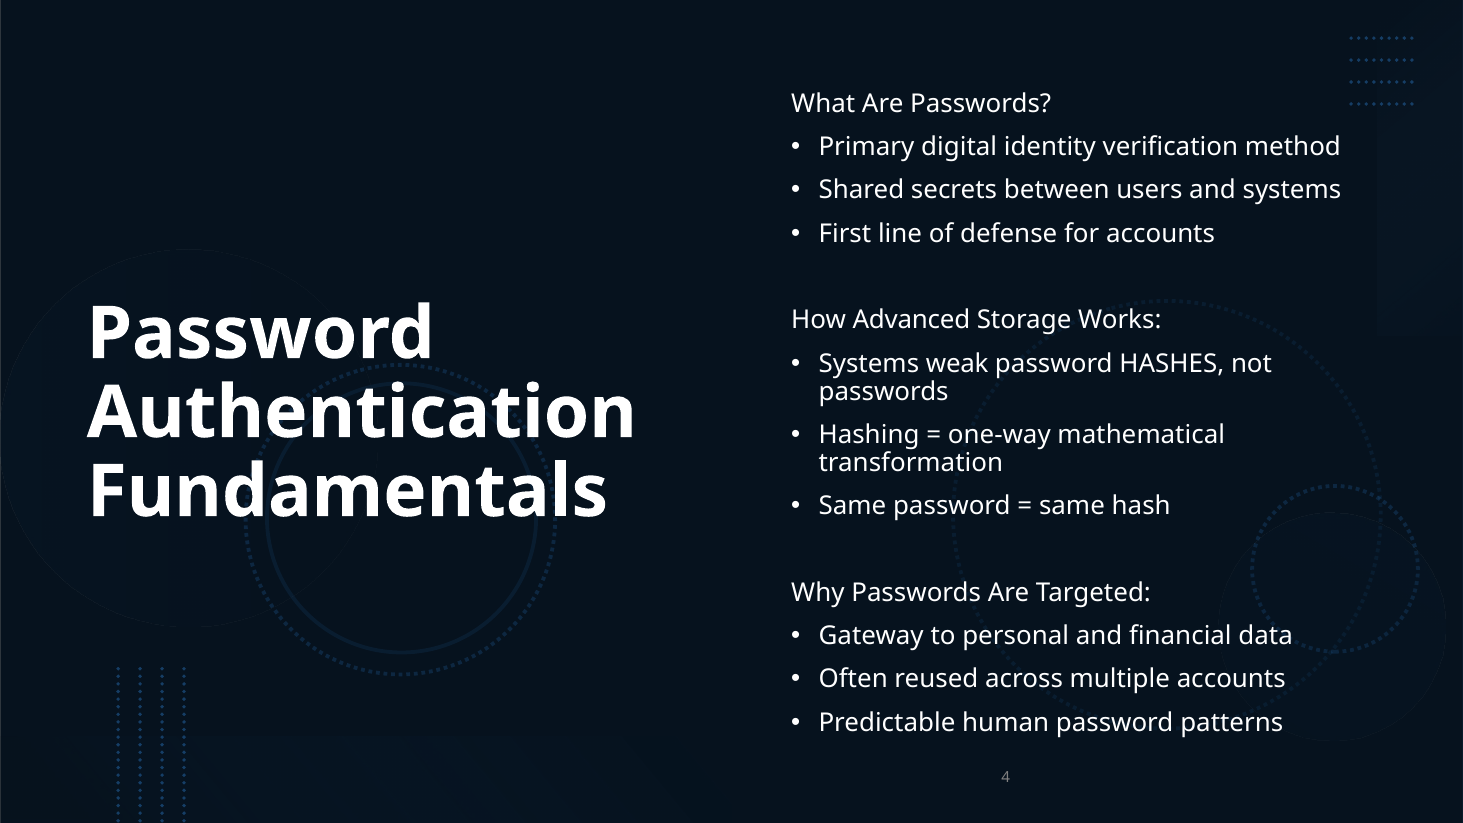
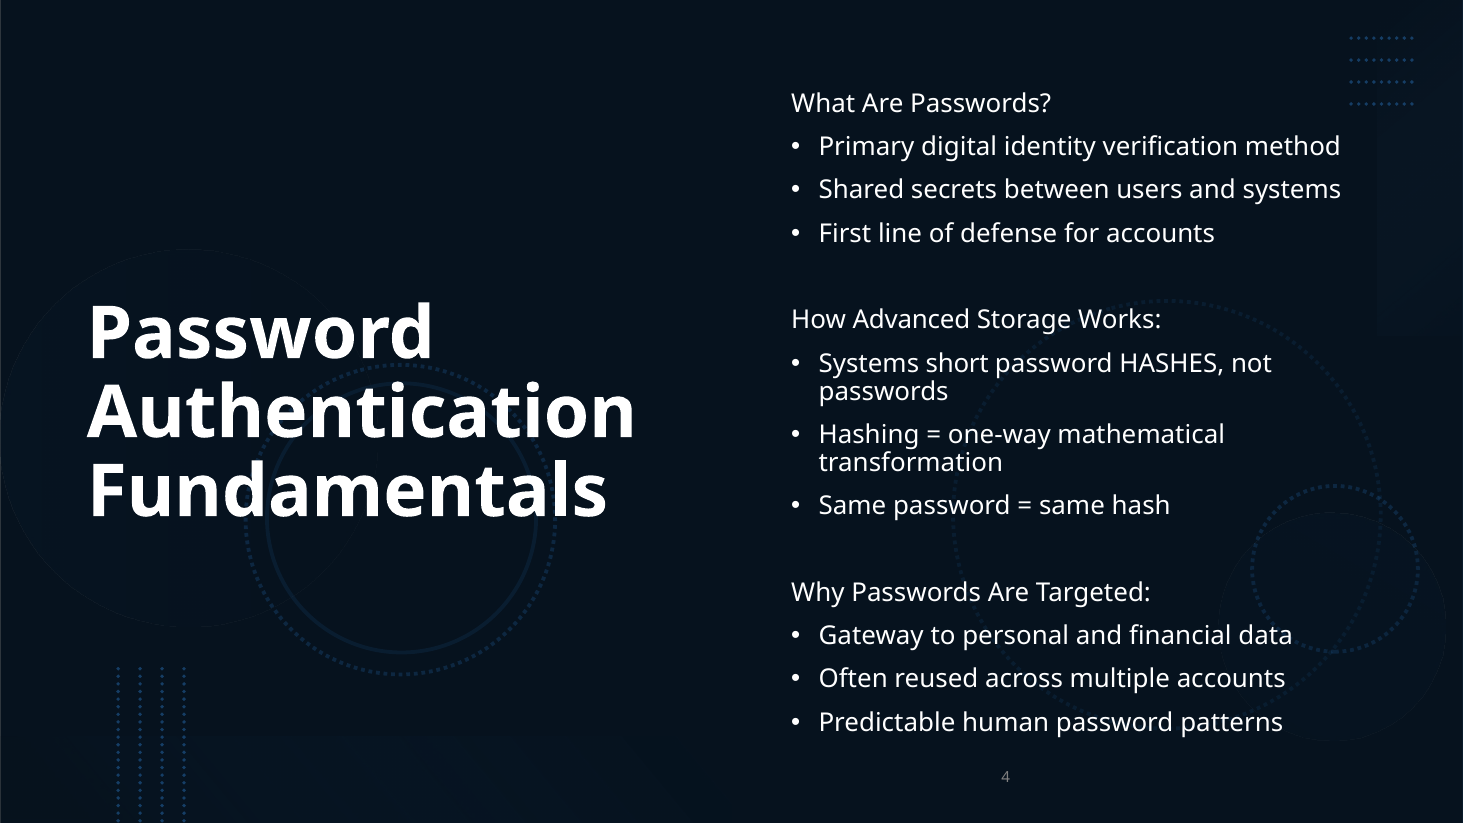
weak: weak -> short
